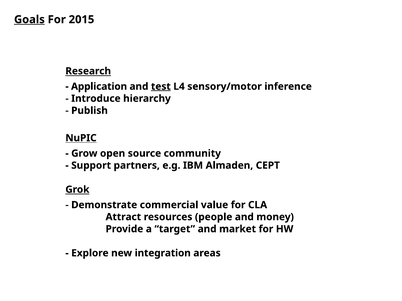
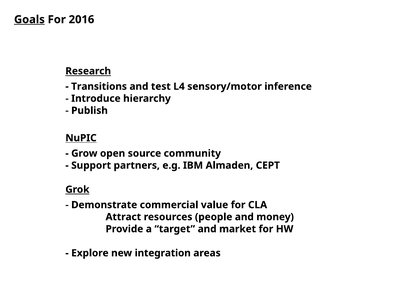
2015: 2015 -> 2016
Application: Application -> Transitions
test underline: present -> none
